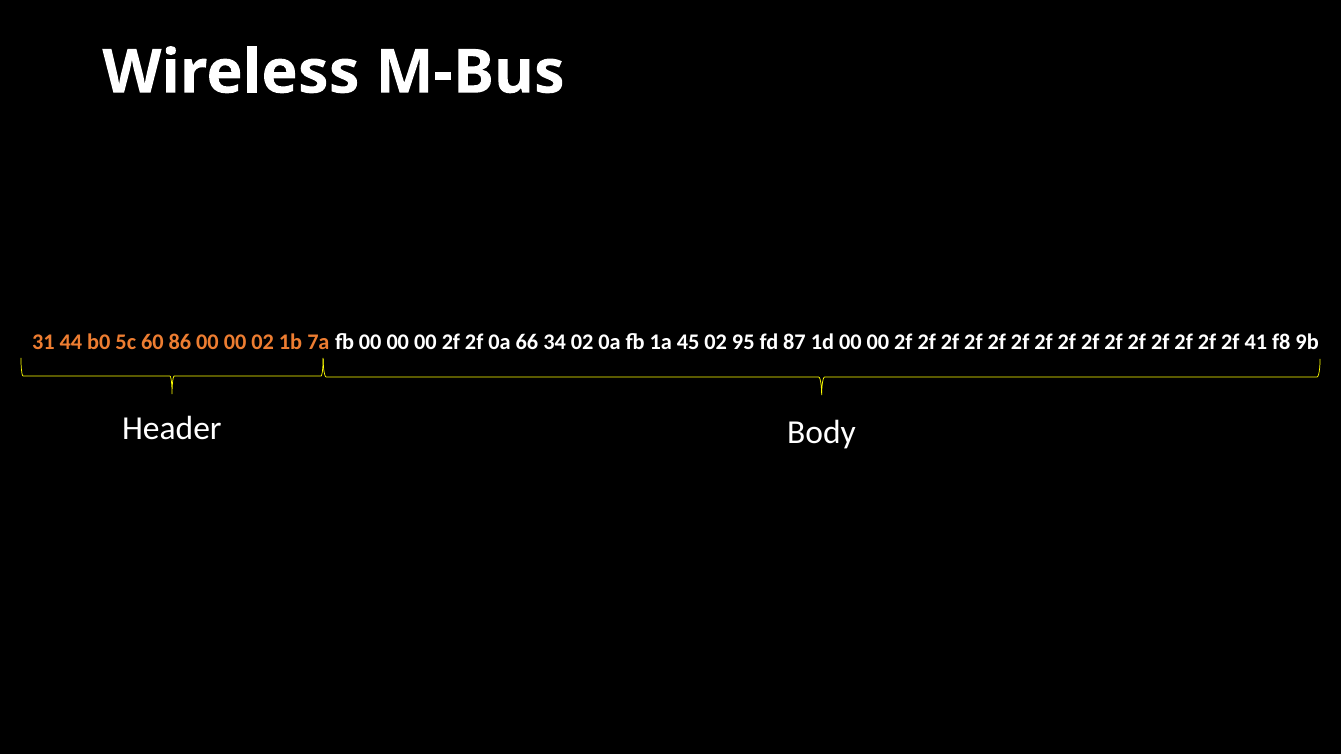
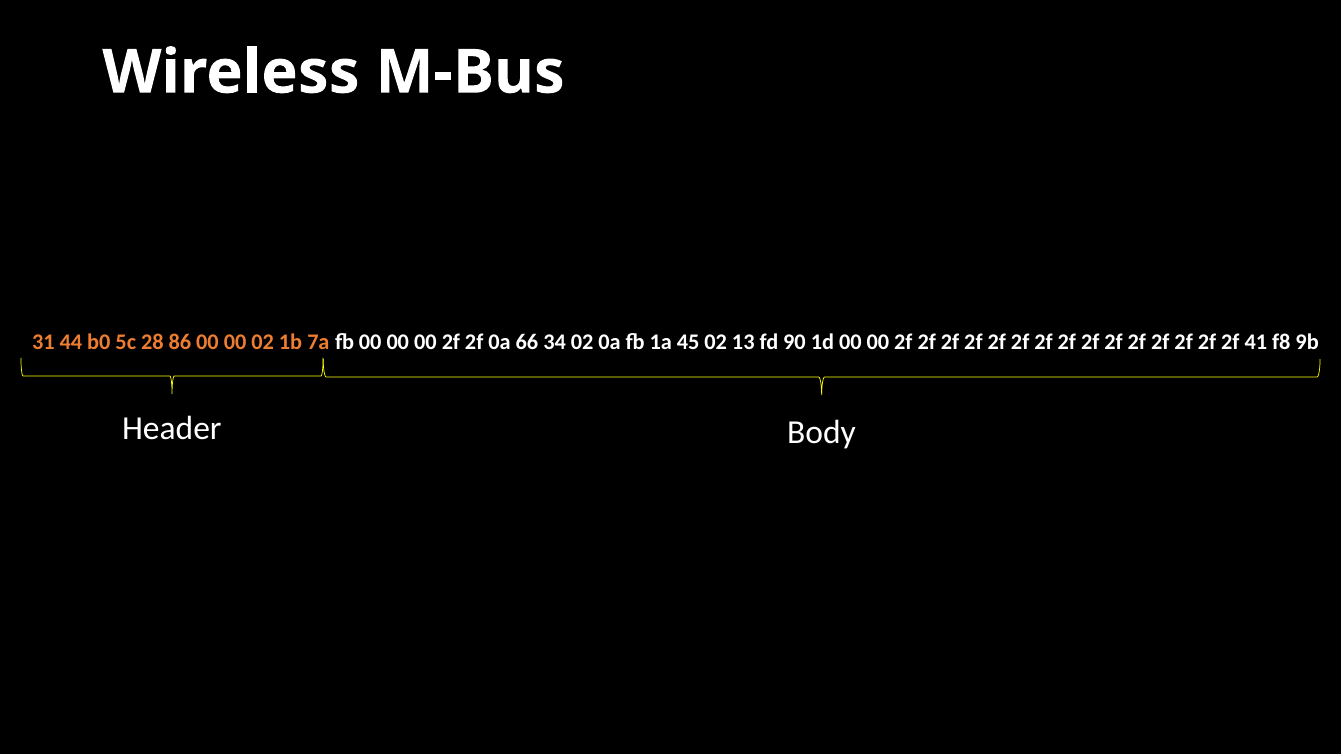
60: 60 -> 28
95: 95 -> 13
87: 87 -> 90
